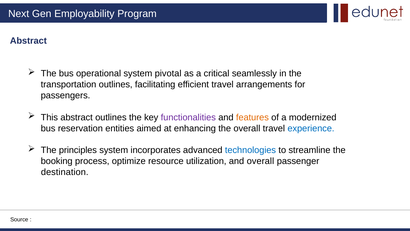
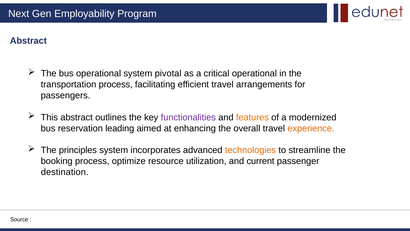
critical seamlessly: seamlessly -> operational
transportation outlines: outlines -> process
entities: entities -> leading
experience colour: blue -> orange
technologies colour: blue -> orange
and overall: overall -> current
